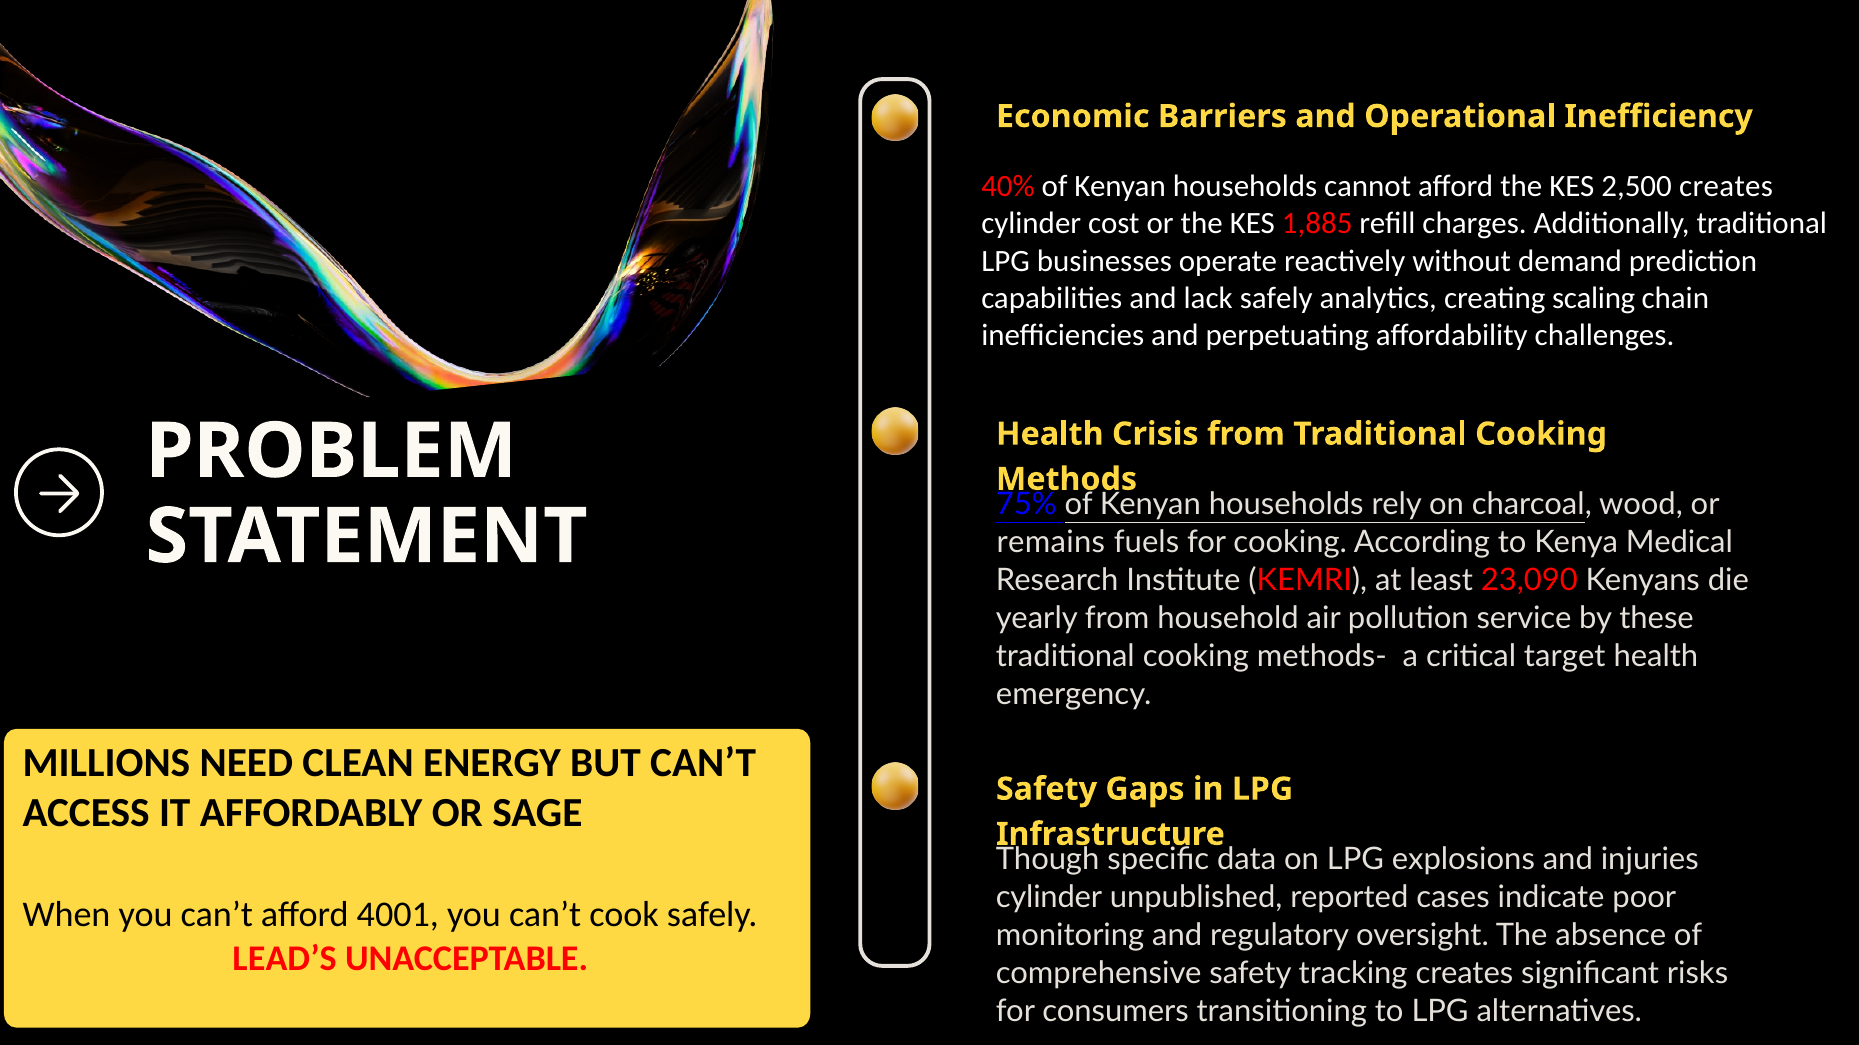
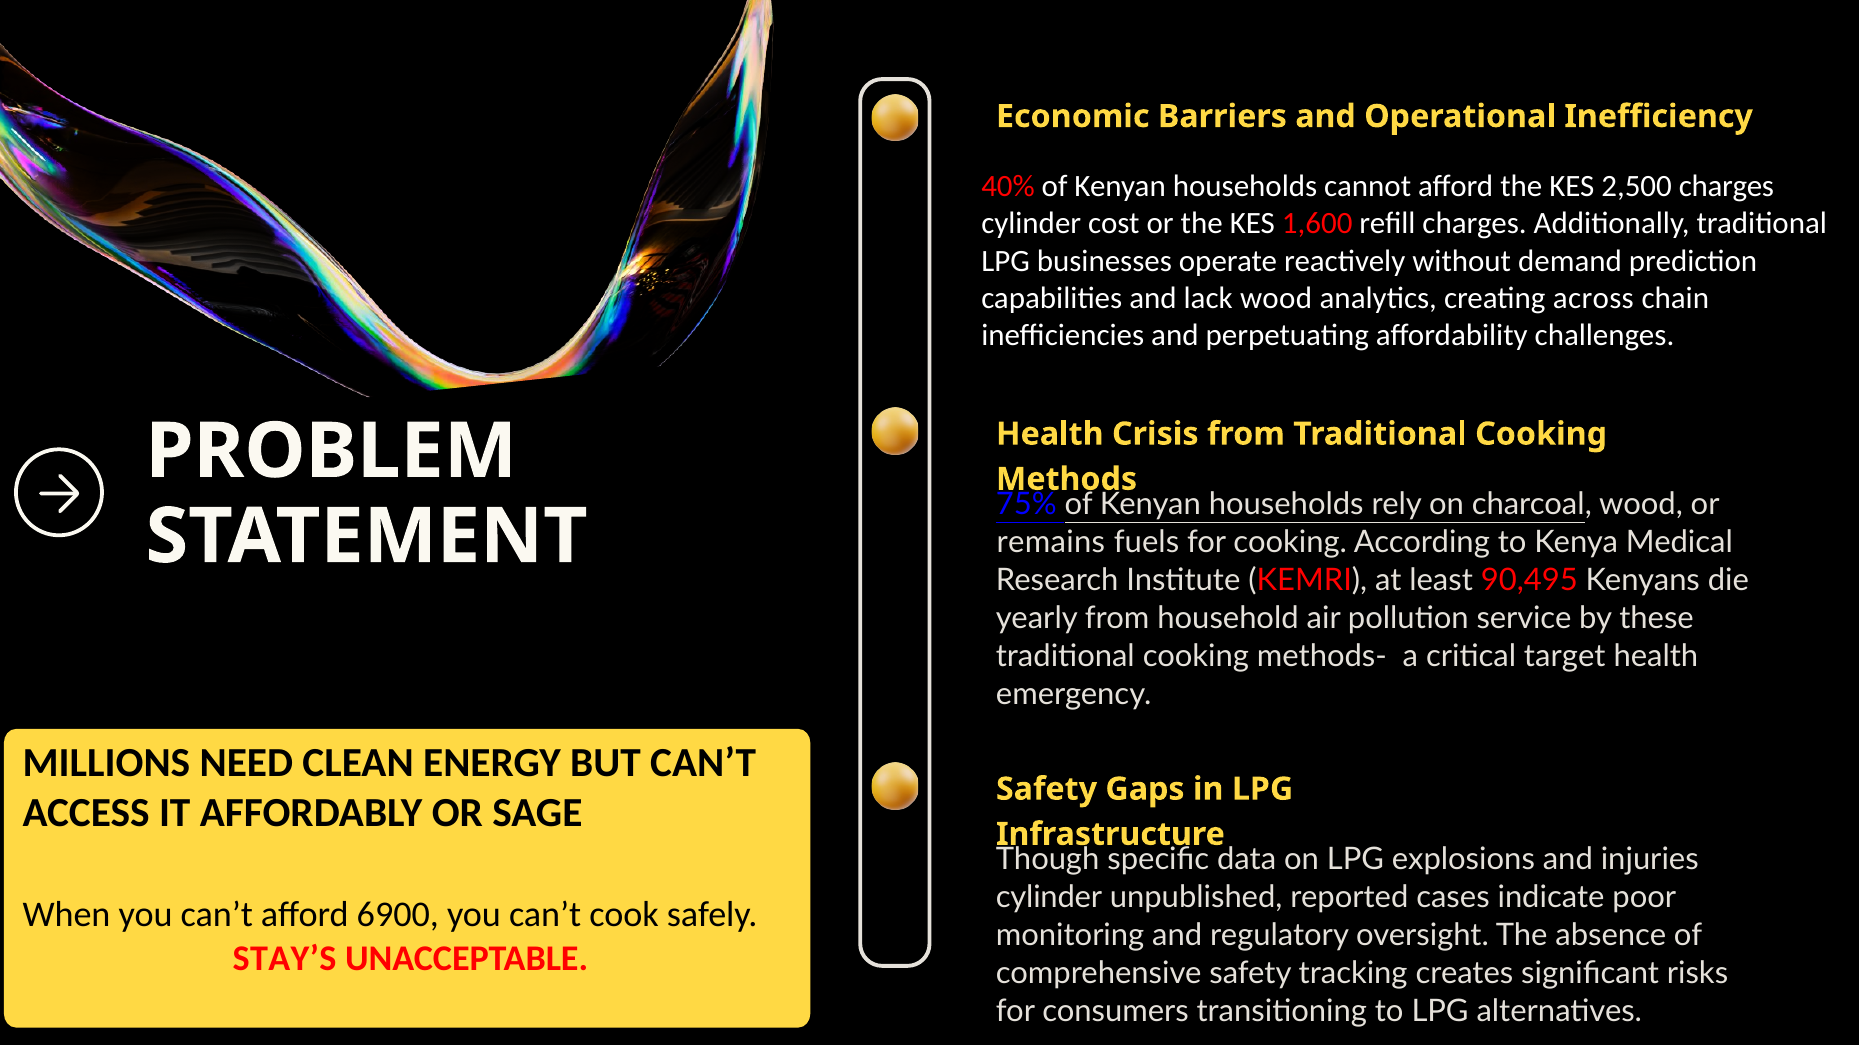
2,500 creates: creates -> charges
1,885: 1,885 -> 1,600
lack safely: safely -> wood
scaling: scaling -> across
23,090: 23,090 -> 90,495
4001: 4001 -> 6900
LEAD’S: LEAD’S -> STAY’S
